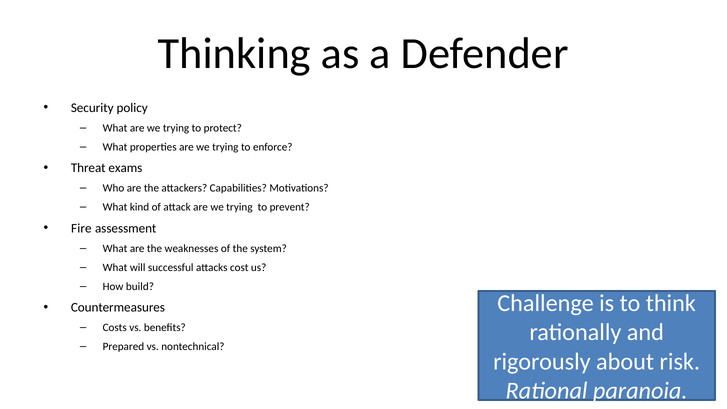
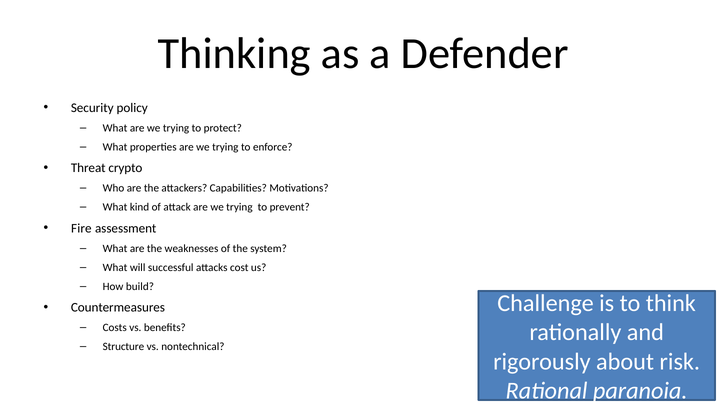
exams: exams -> crypto
Prepared: Prepared -> Structure
